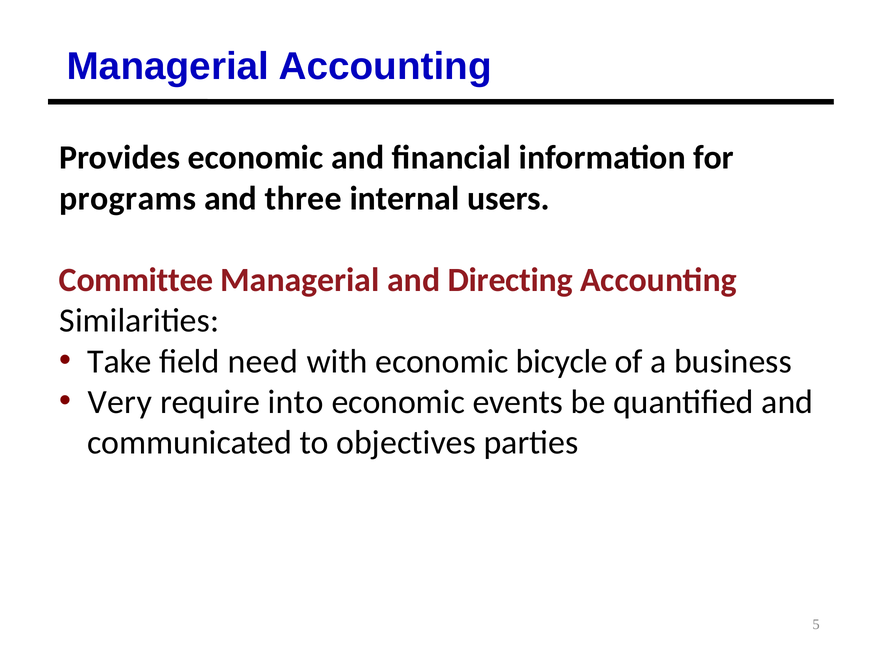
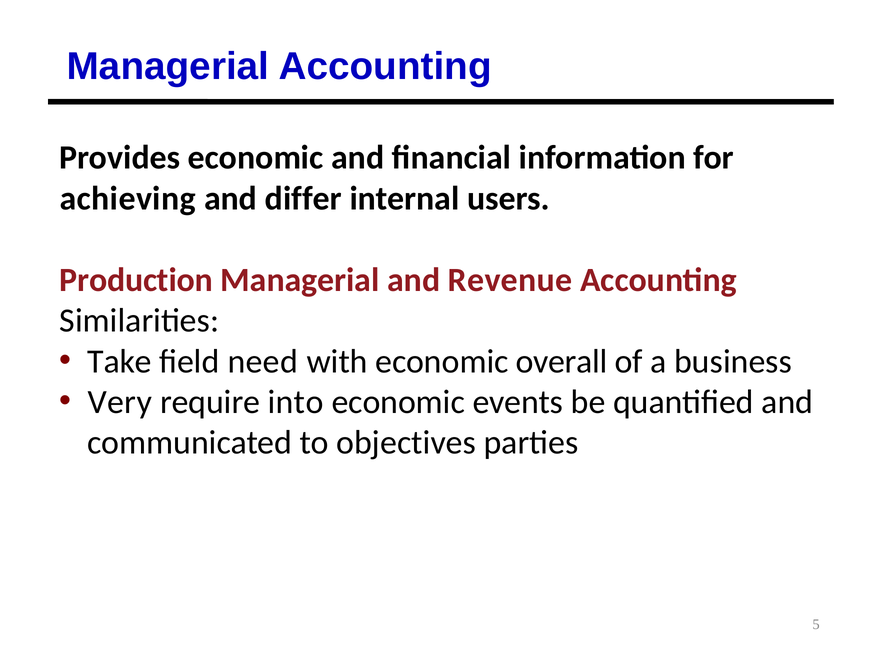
programs: programs -> achieving
three: three -> differ
Committee: Committee -> Production
Directing: Directing -> Revenue
bicycle: bicycle -> overall
